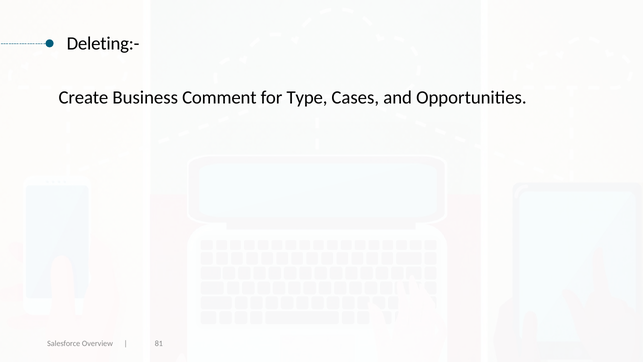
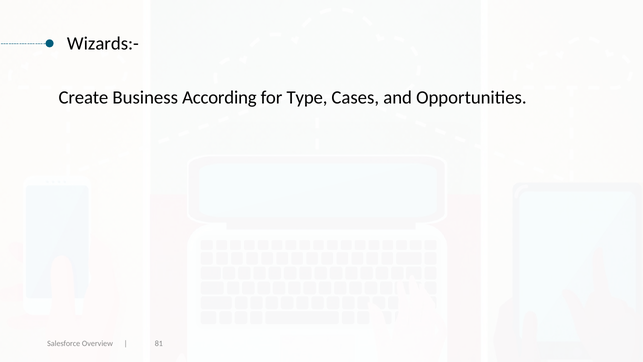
Deleting:-: Deleting:- -> Wizards:-
Comment: Comment -> According
